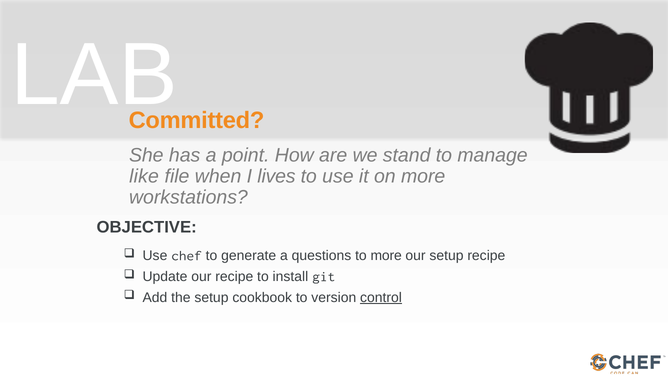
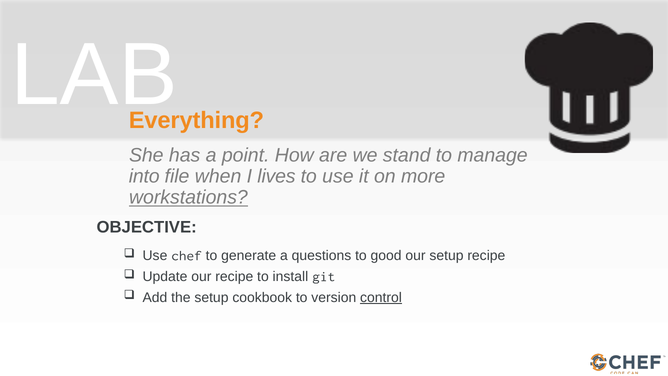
Committed: Committed -> Everything
like: like -> into
workstations underline: none -> present
to more: more -> good
